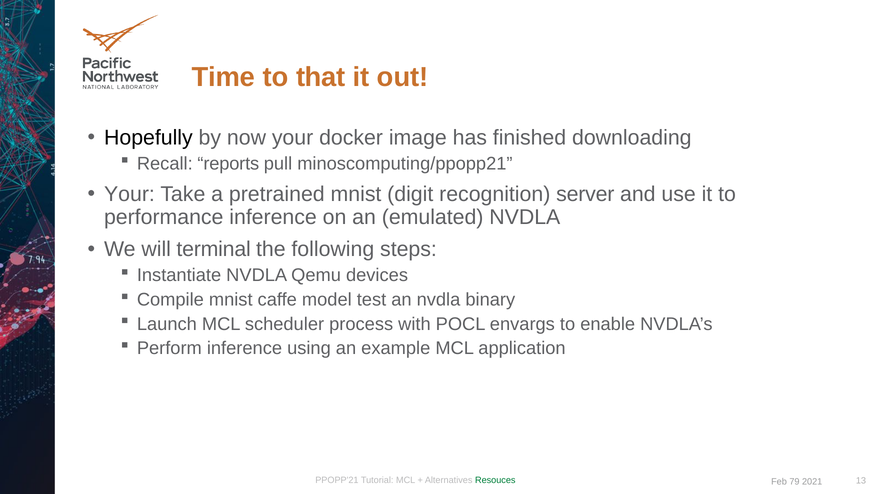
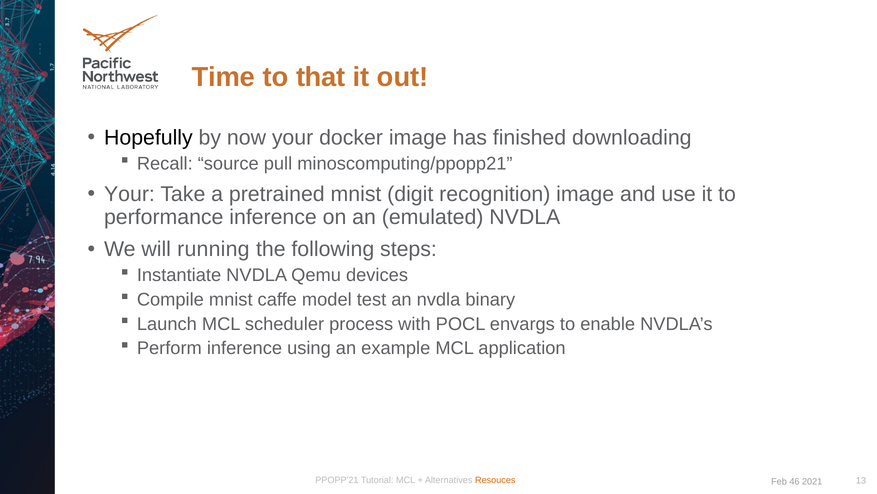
reports: reports -> source
recognition server: server -> image
terminal: terminal -> running
Resouces colour: green -> orange
79: 79 -> 46
